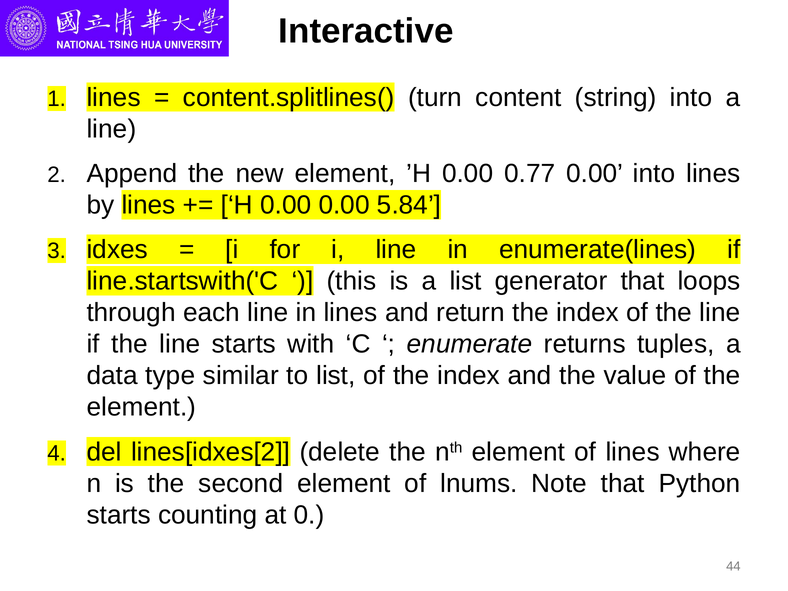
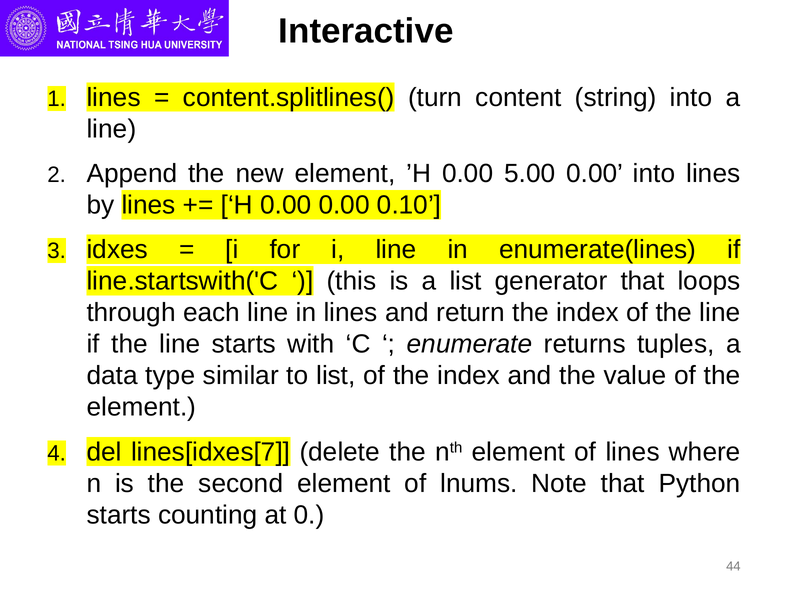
0.77: 0.77 -> 5.00
5.84: 5.84 -> 0.10
lines[idxes[2: lines[idxes[2 -> lines[idxes[7
